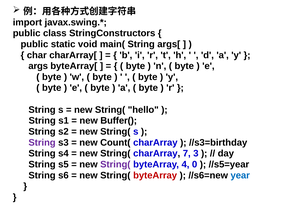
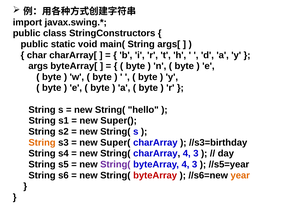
Buffer( at (119, 120): Buffer( -> Super(
String at (42, 142) colour: purple -> orange
Count( at (115, 142): Count( -> Super(
charArray 7: 7 -> 4
byteArray 4 0: 0 -> 3
year colour: blue -> orange
